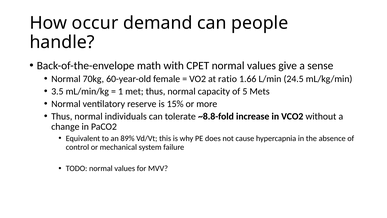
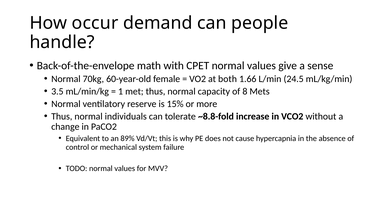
ratio: ratio -> both
5: 5 -> 8
